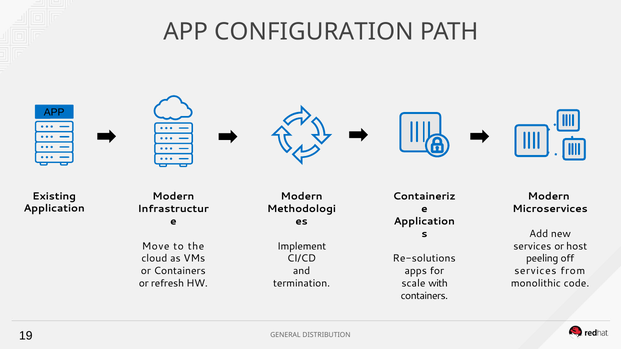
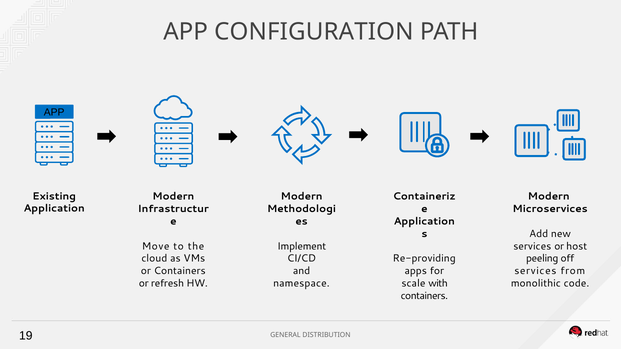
Re-solutions: Re-solutions -> Re-providing
termination: termination -> namespace
